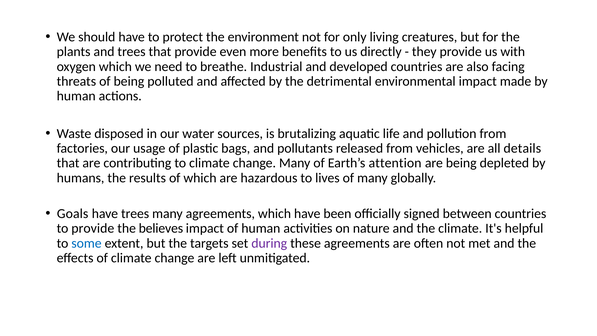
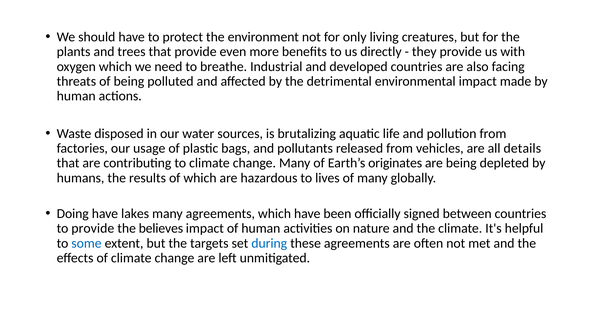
attention: attention -> originates
Goals: Goals -> Doing
have trees: trees -> lakes
during colour: purple -> blue
